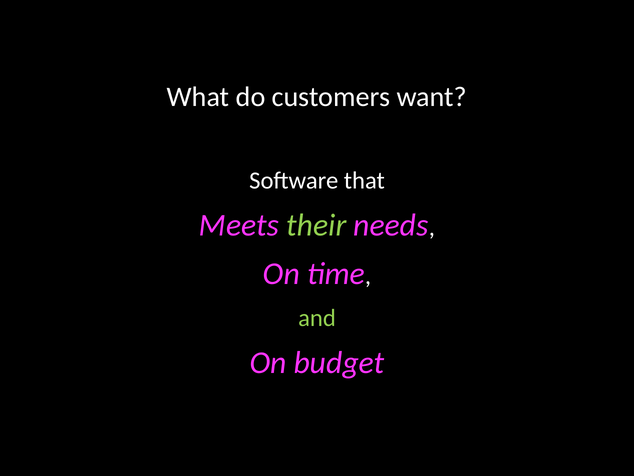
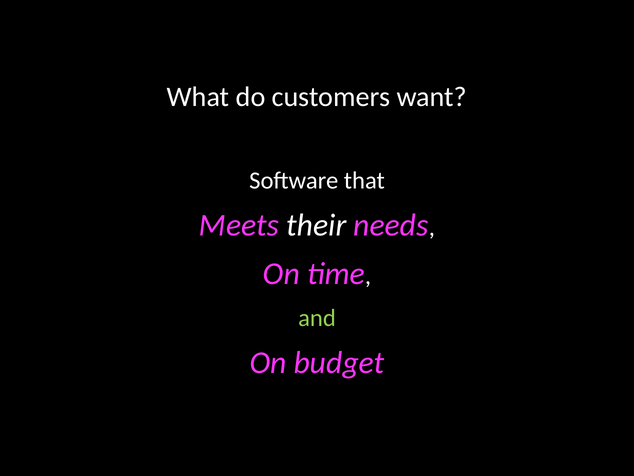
their colour: light green -> white
